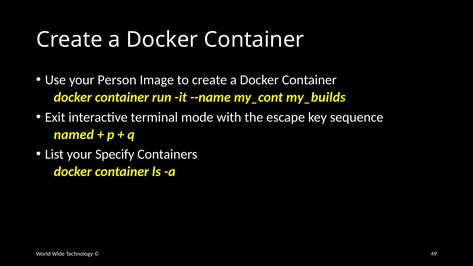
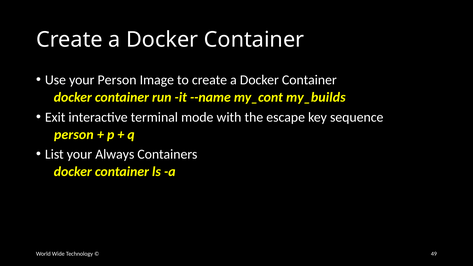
named at (74, 135): named -> person
Specify: Specify -> Always
